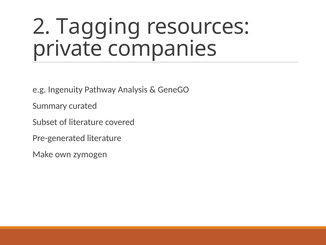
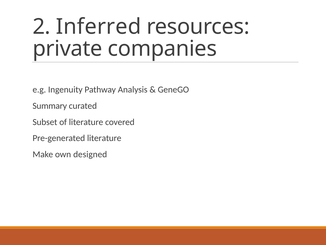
Tagging: Tagging -> Inferred
zymogen: zymogen -> designed
